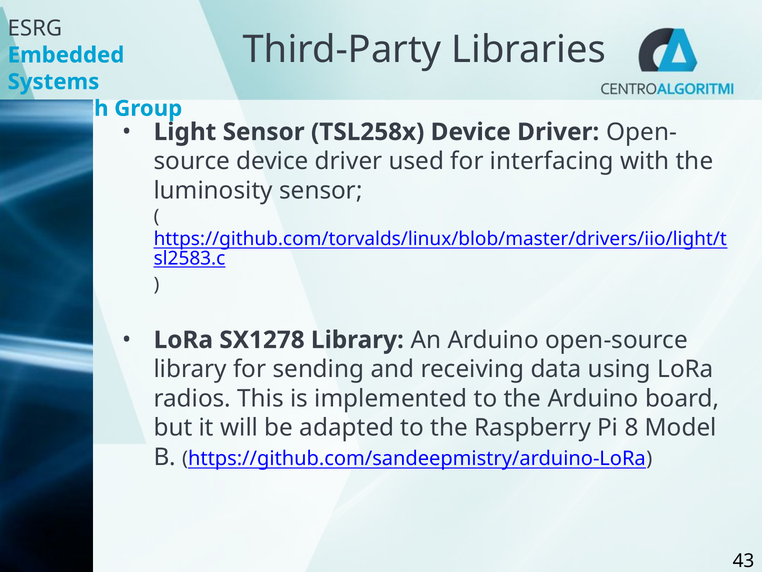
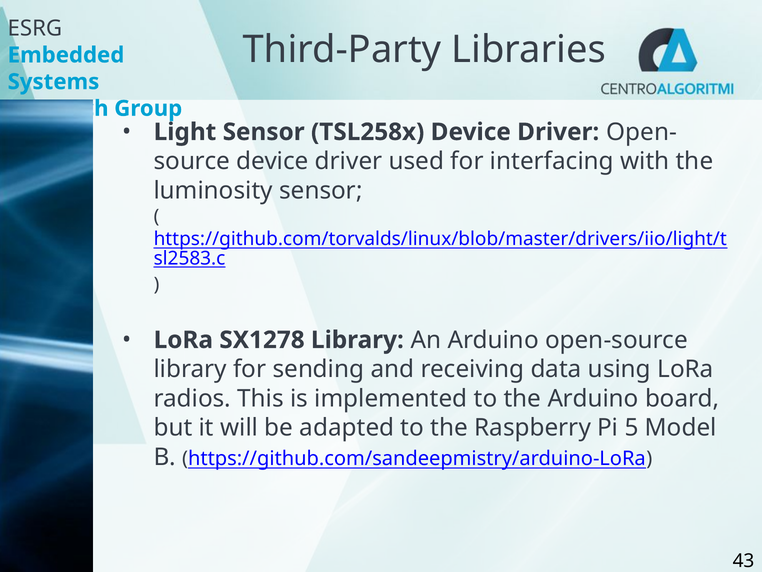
8: 8 -> 5
